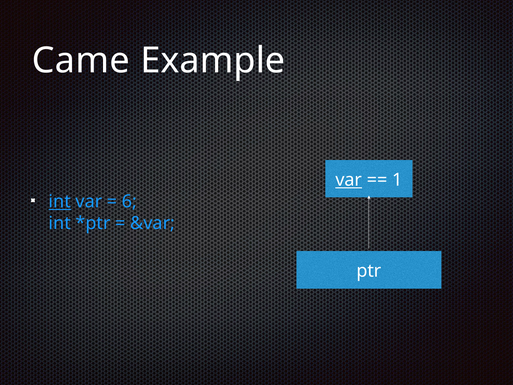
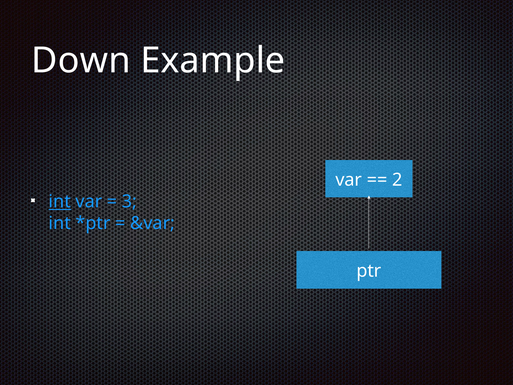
Came: Came -> Down
var at (349, 180) underline: present -> none
1: 1 -> 2
6: 6 -> 3
